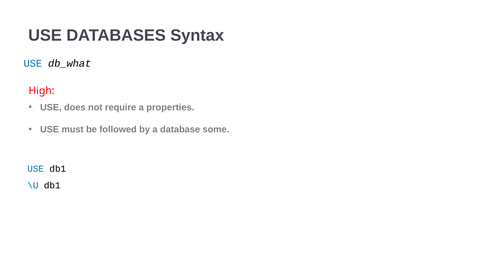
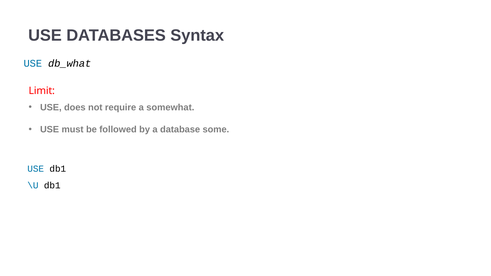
High: High -> Limit
properties: properties -> somewhat
